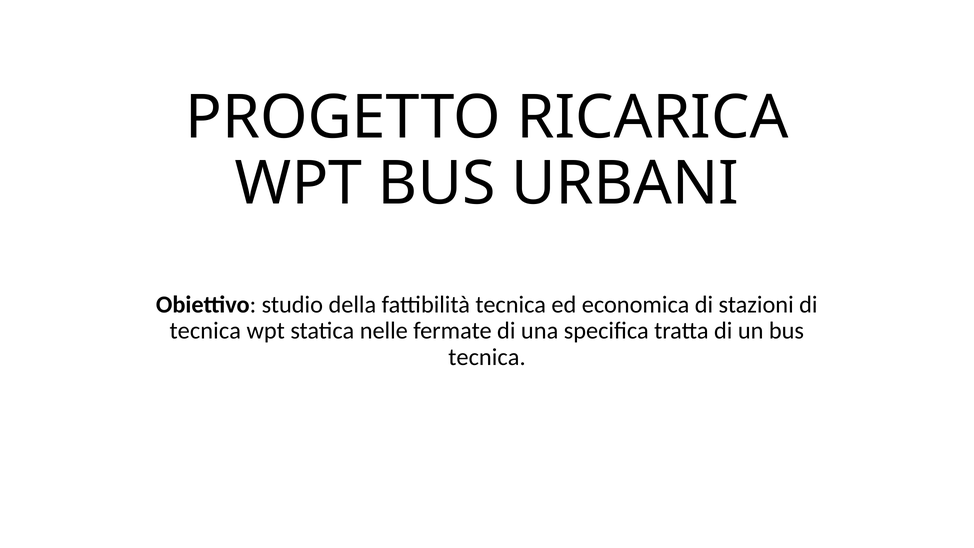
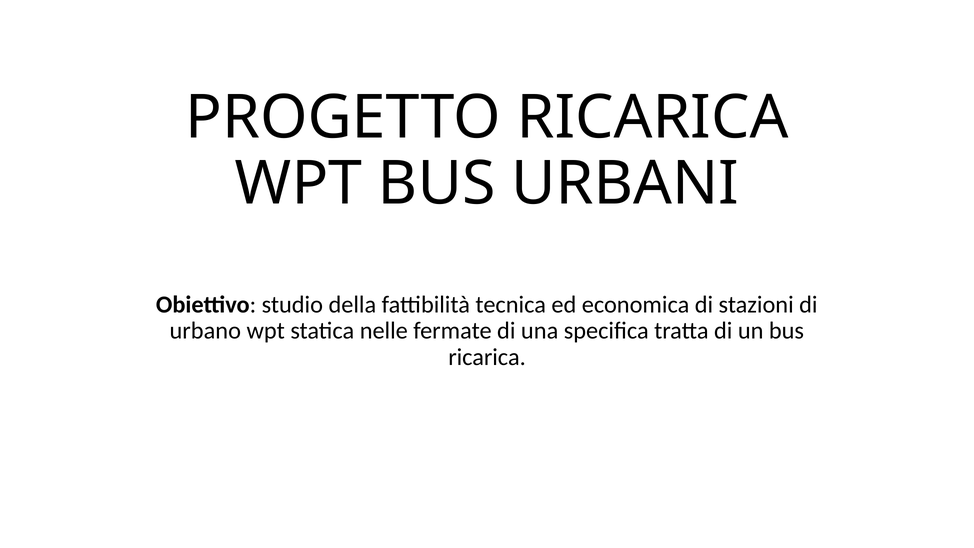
tecnica at (205, 331): tecnica -> urbano
tecnica at (487, 357): tecnica -> ricarica
